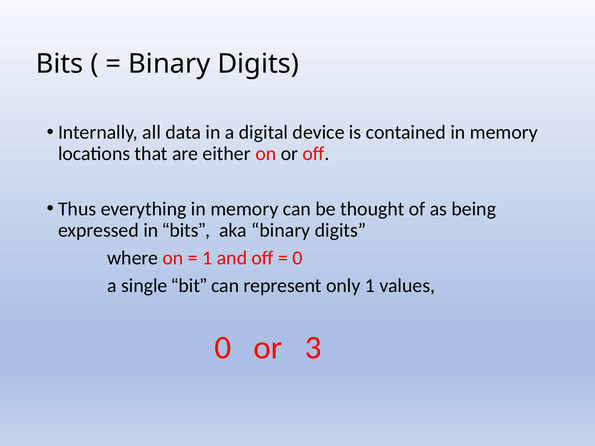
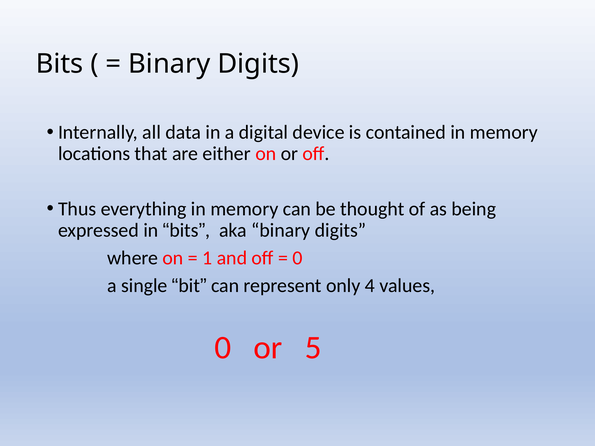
only 1: 1 -> 4
3: 3 -> 5
